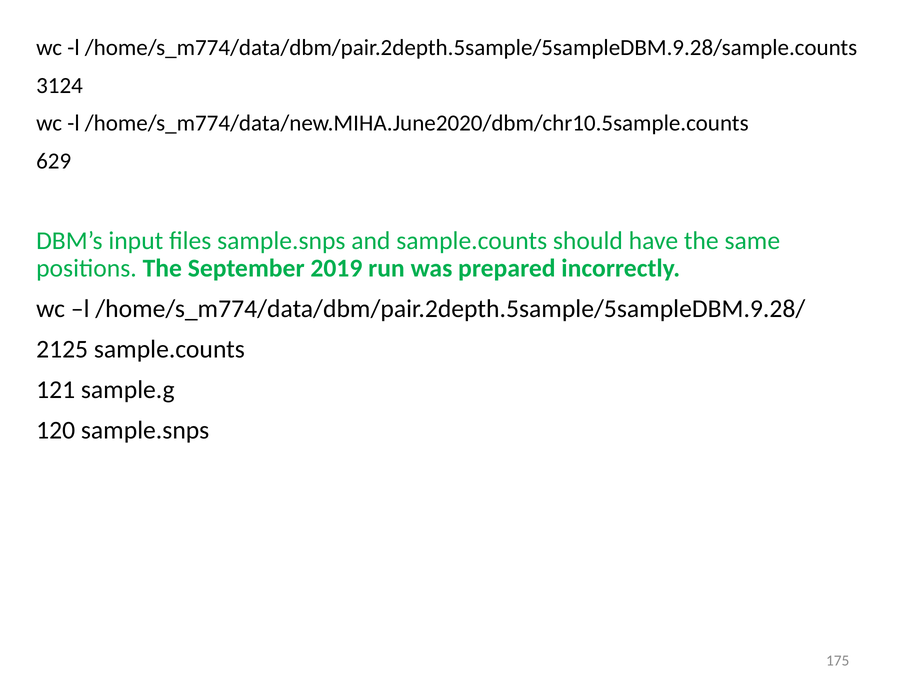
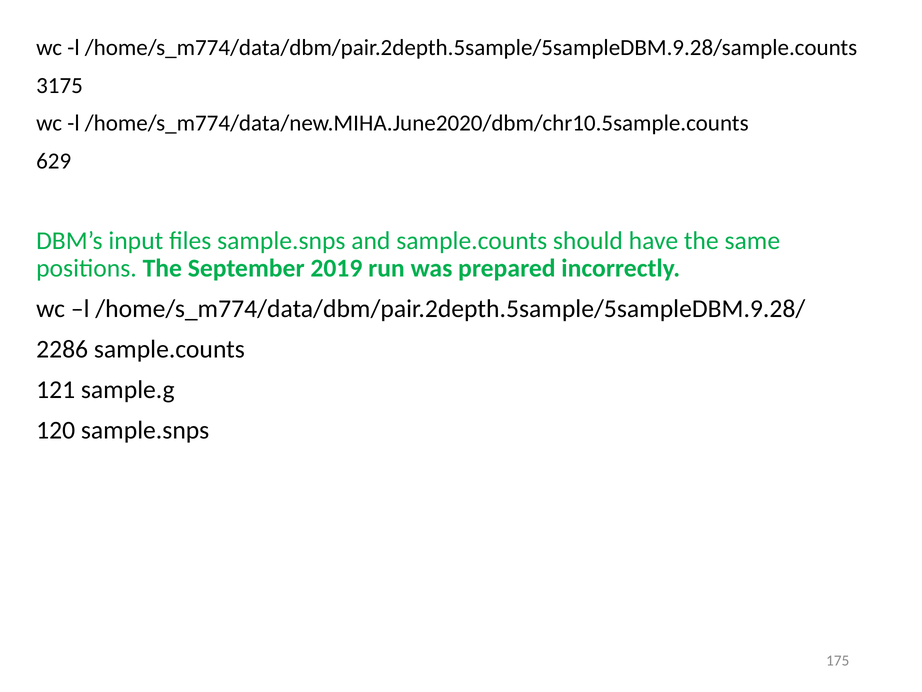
3124: 3124 -> 3175
2125: 2125 -> 2286
